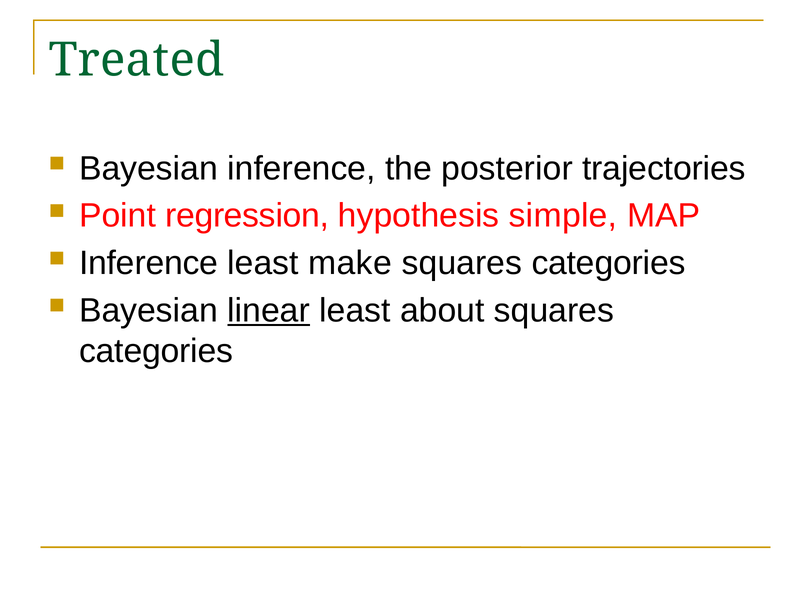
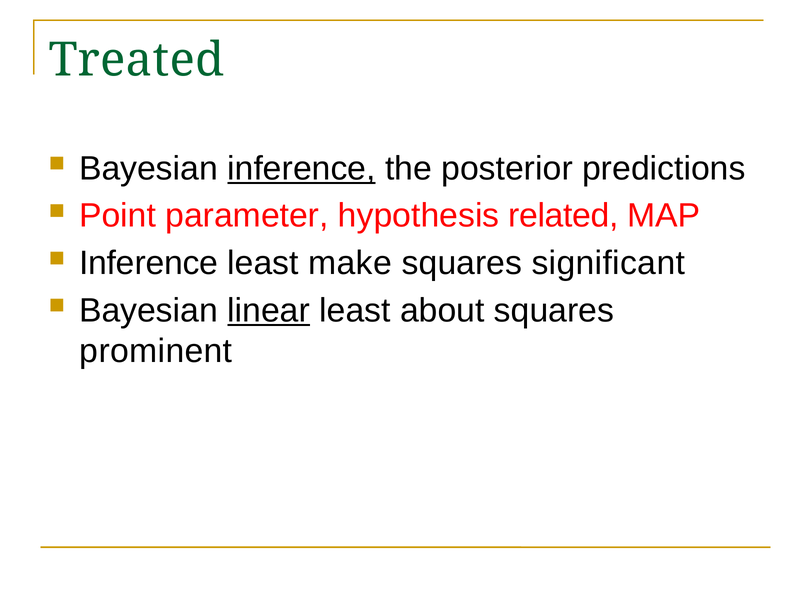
inference at (301, 169) underline: none -> present
trajectories: trajectories -> predictions
regression: regression -> parameter
simple: simple -> related
categories at (609, 263): categories -> significant
categories at (156, 351): categories -> prominent
